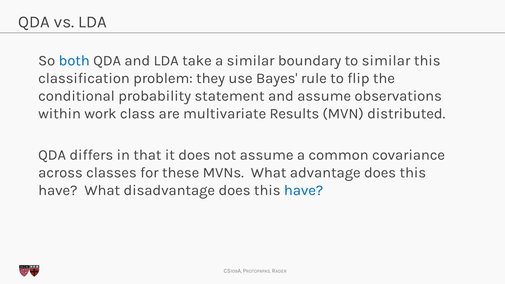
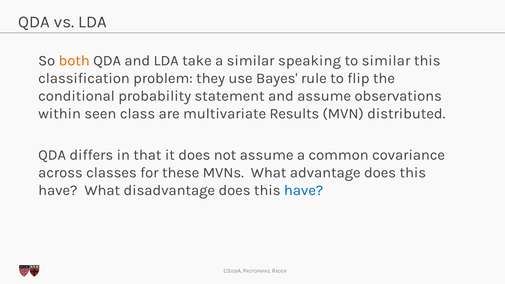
both colour: blue -> orange
boundary: boundary -> speaking
work: work -> seen
